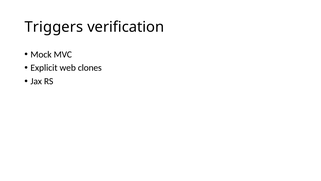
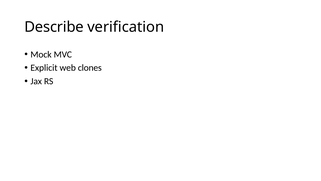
Triggers: Triggers -> Describe
